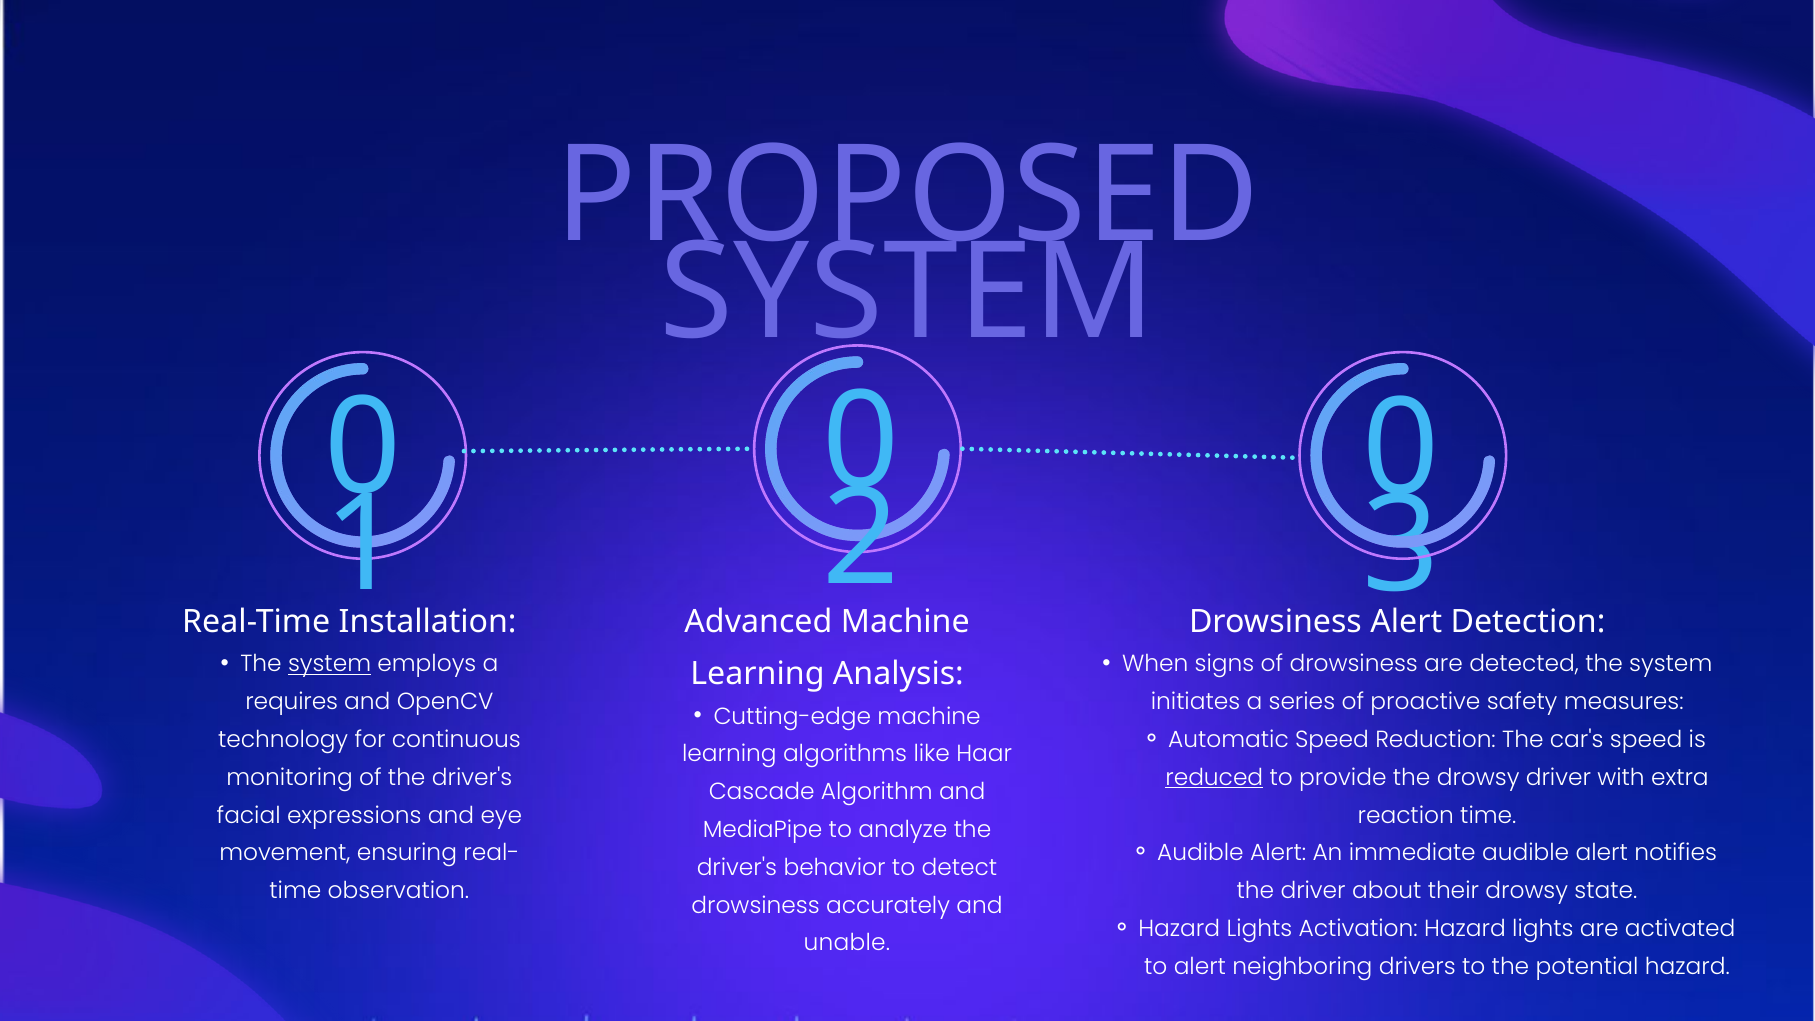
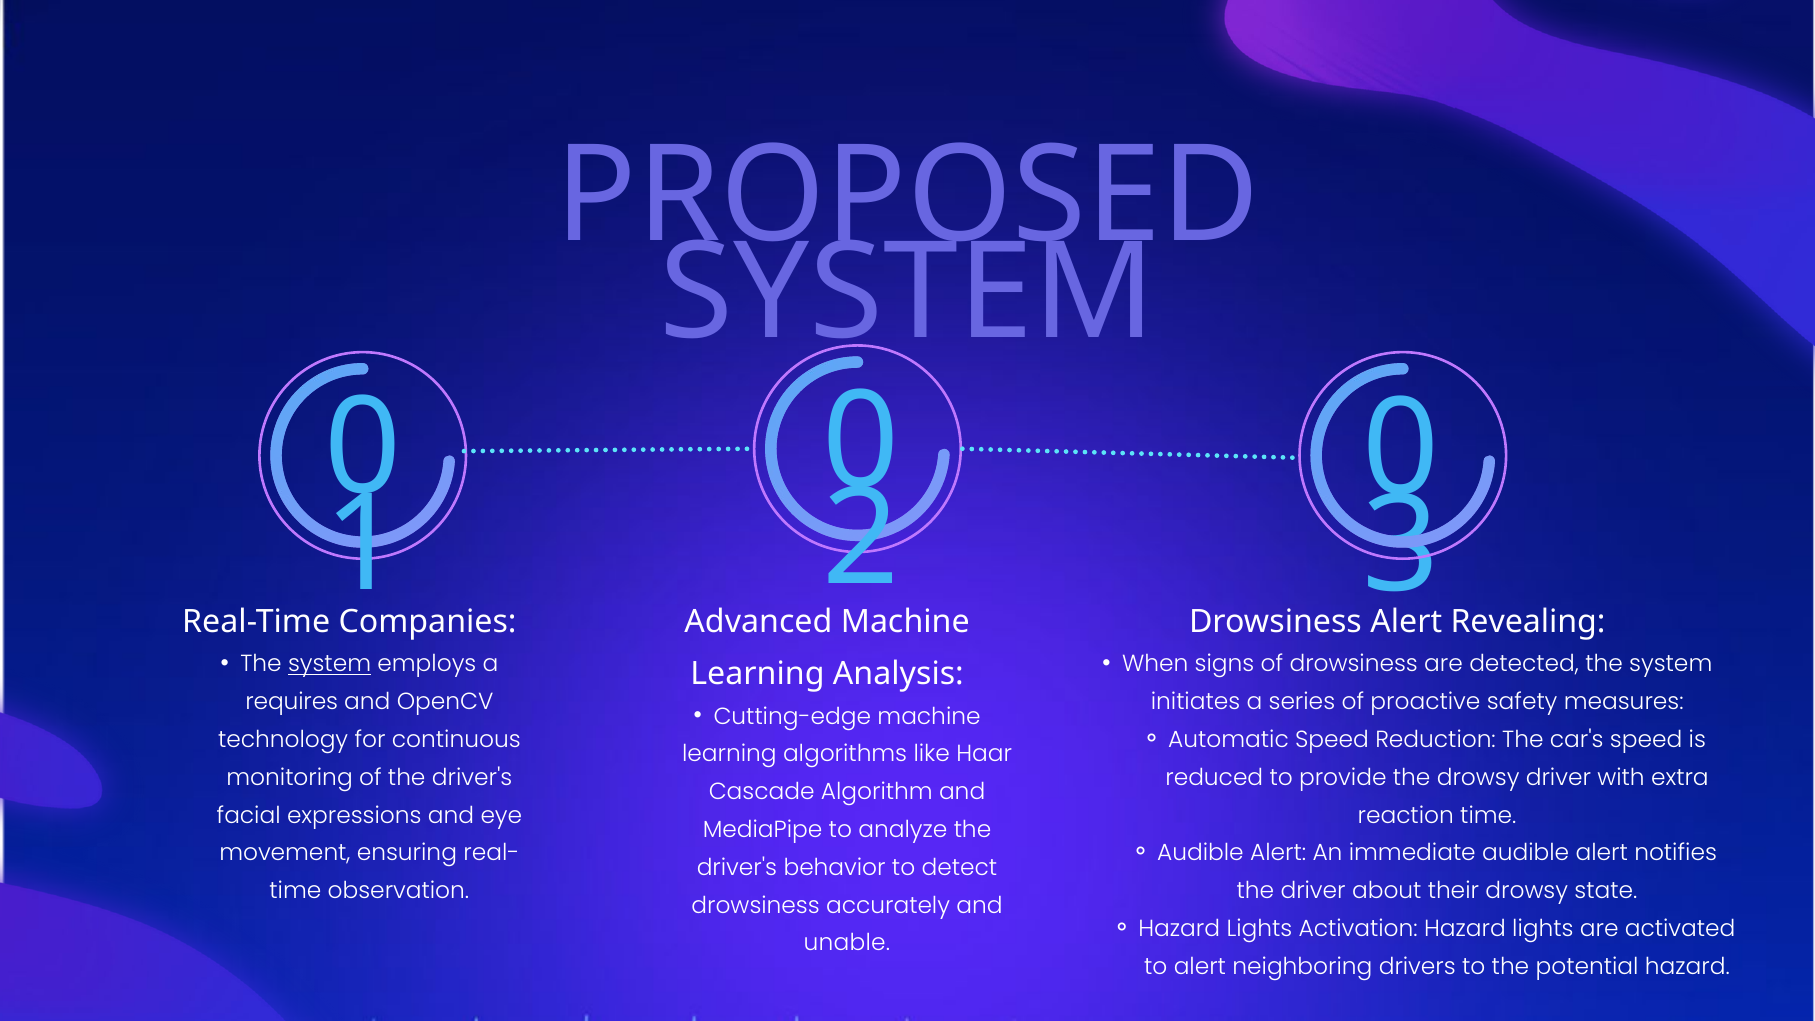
Installation: Installation -> Companies
Detection: Detection -> Revealing
reduced underline: present -> none
